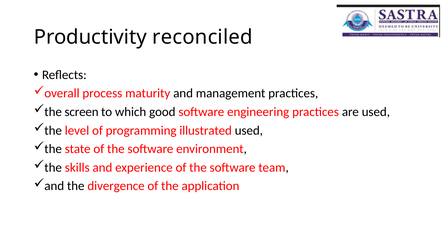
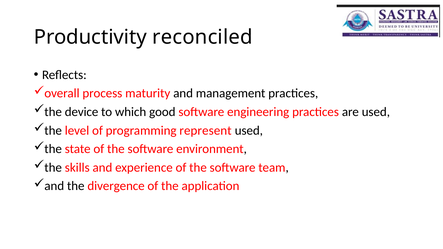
screen: screen -> device
illustrated: illustrated -> represent
